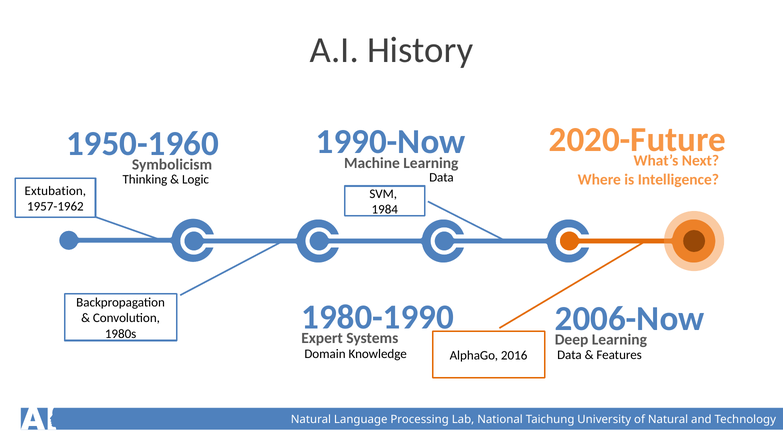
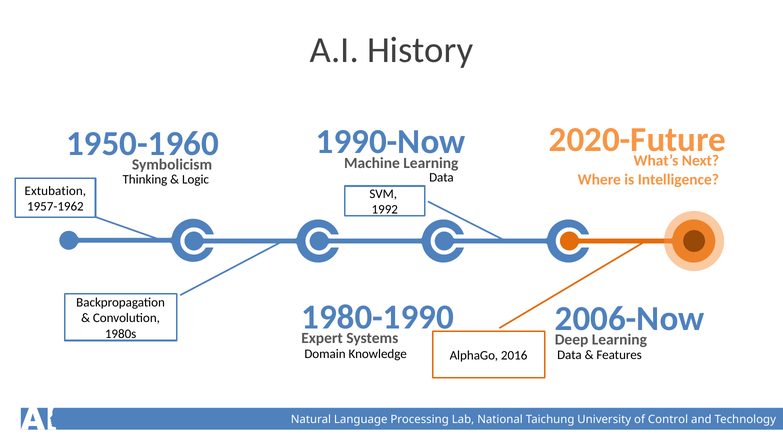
1984: 1984 -> 1992
of Natural: Natural -> Control
